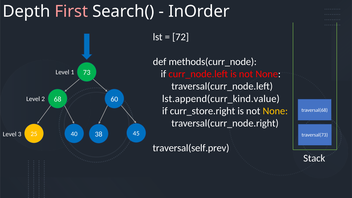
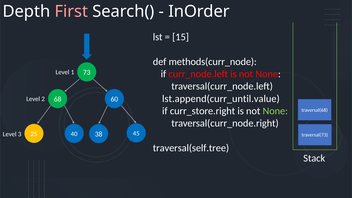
72: 72 -> 15
lst.append(curr_kind.value: lst.append(curr_kind.value -> lst.append(curr_until.value
None at (275, 111) colour: yellow -> light green
traversal(self.prev: traversal(self.prev -> traversal(self.tree
